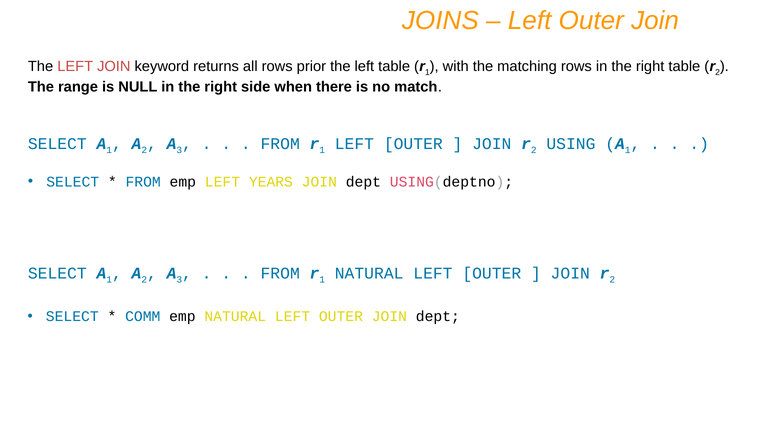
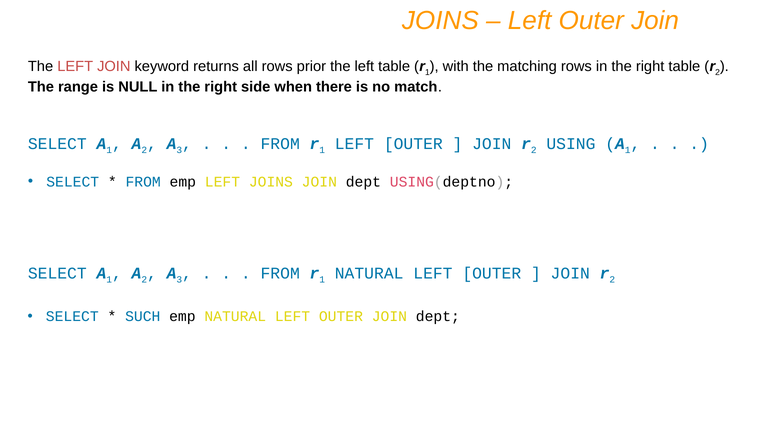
LEFT YEARS: YEARS -> JOINS
COMM: COMM -> SUCH
